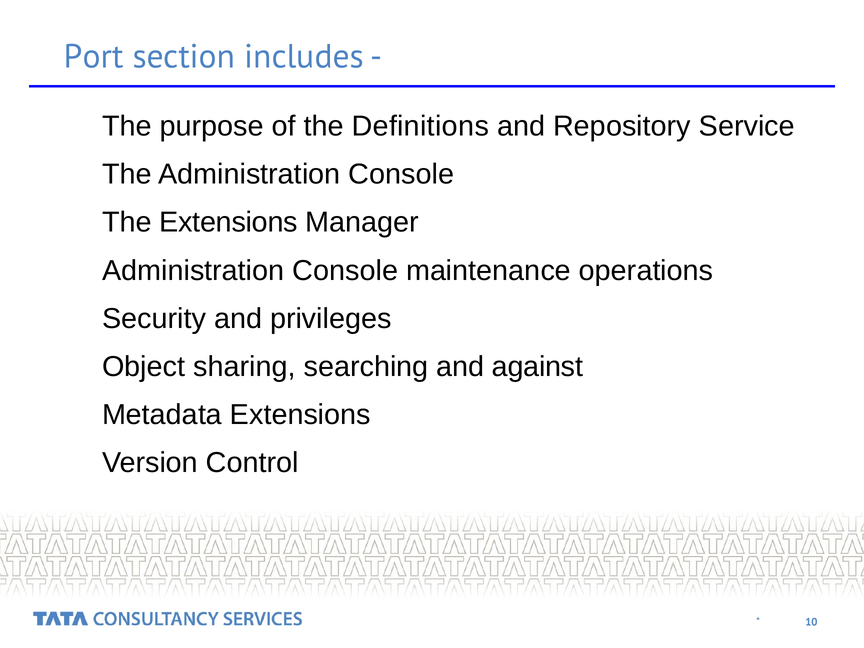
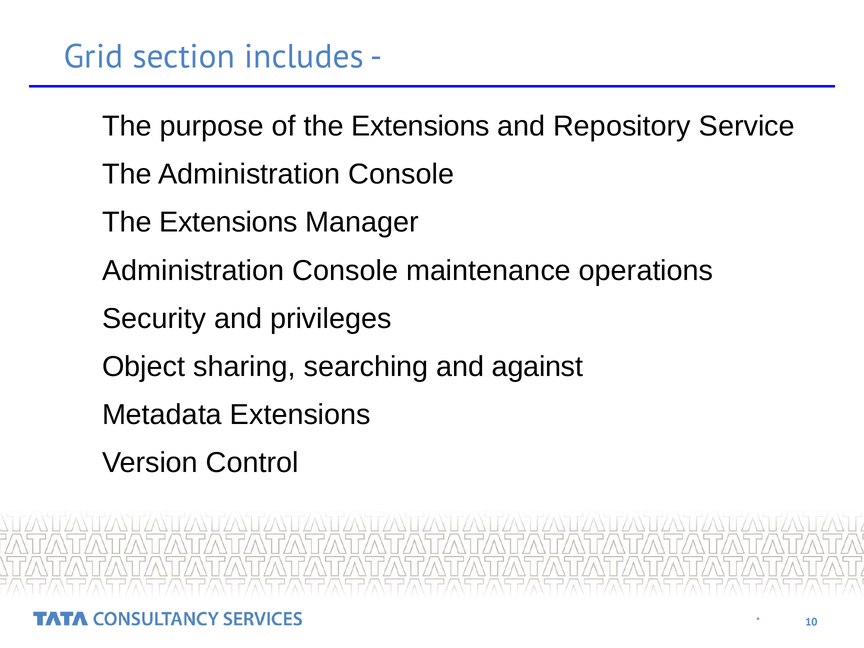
Port: Port -> Grid
the Definitions: Definitions -> Extensions
